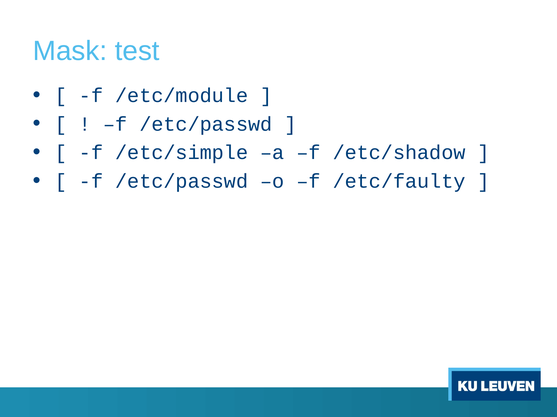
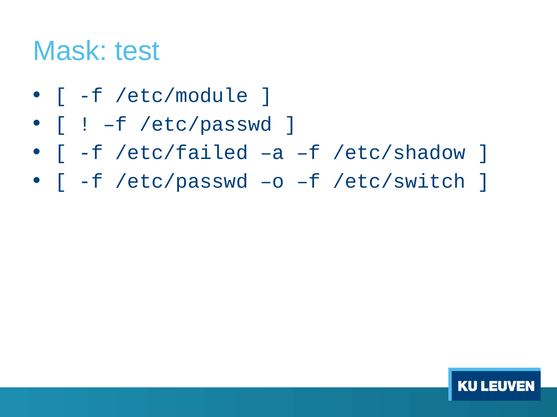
/etc/simple: /etc/simple -> /etc/failed
/etc/faulty: /etc/faulty -> /etc/switch
